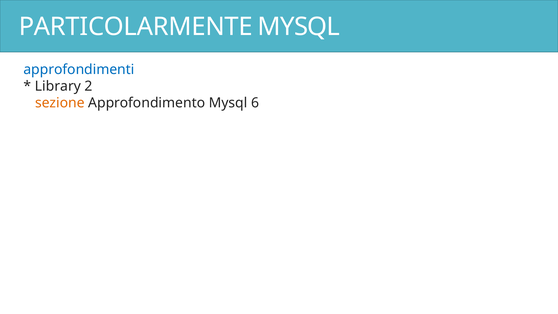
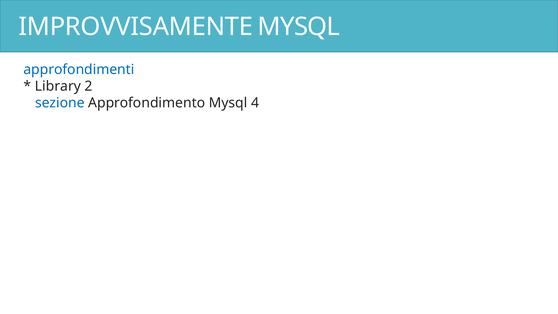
PARTICOLARMENTE: PARTICOLARMENTE -> IMPROVVISAMENTE
sezione colour: orange -> blue
6: 6 -> 4
